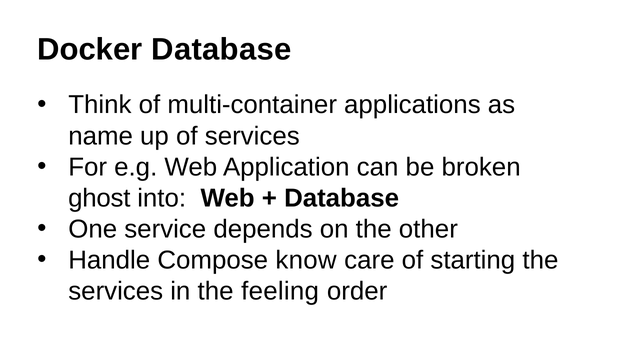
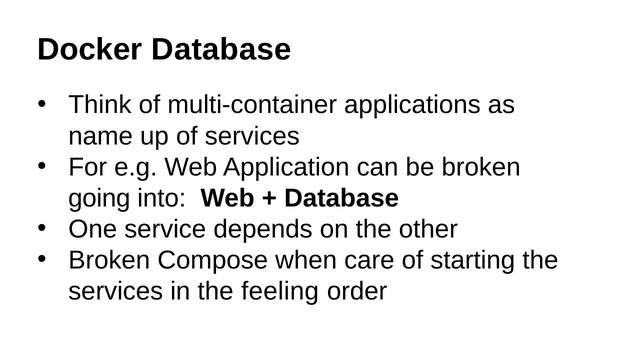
ghost: ghost -> going
Handle at (109, 260): Handle -> Broken
know: know -> when
